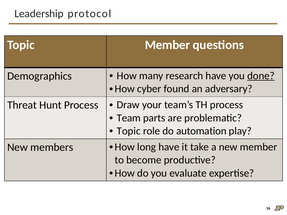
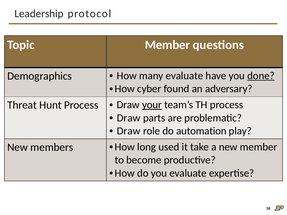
many research: research -> evaluate
your underline: none -> present
Team at (129, 118): Team -> Draw
Topic at (129, 131): Topic -> Draw
long have: have -> used
